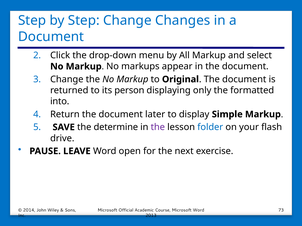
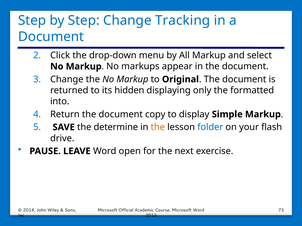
Changes: Changes -> Tracking
person: person -> hidden
later: later -> copy
the at (158, 127) colour: purple -> orange
